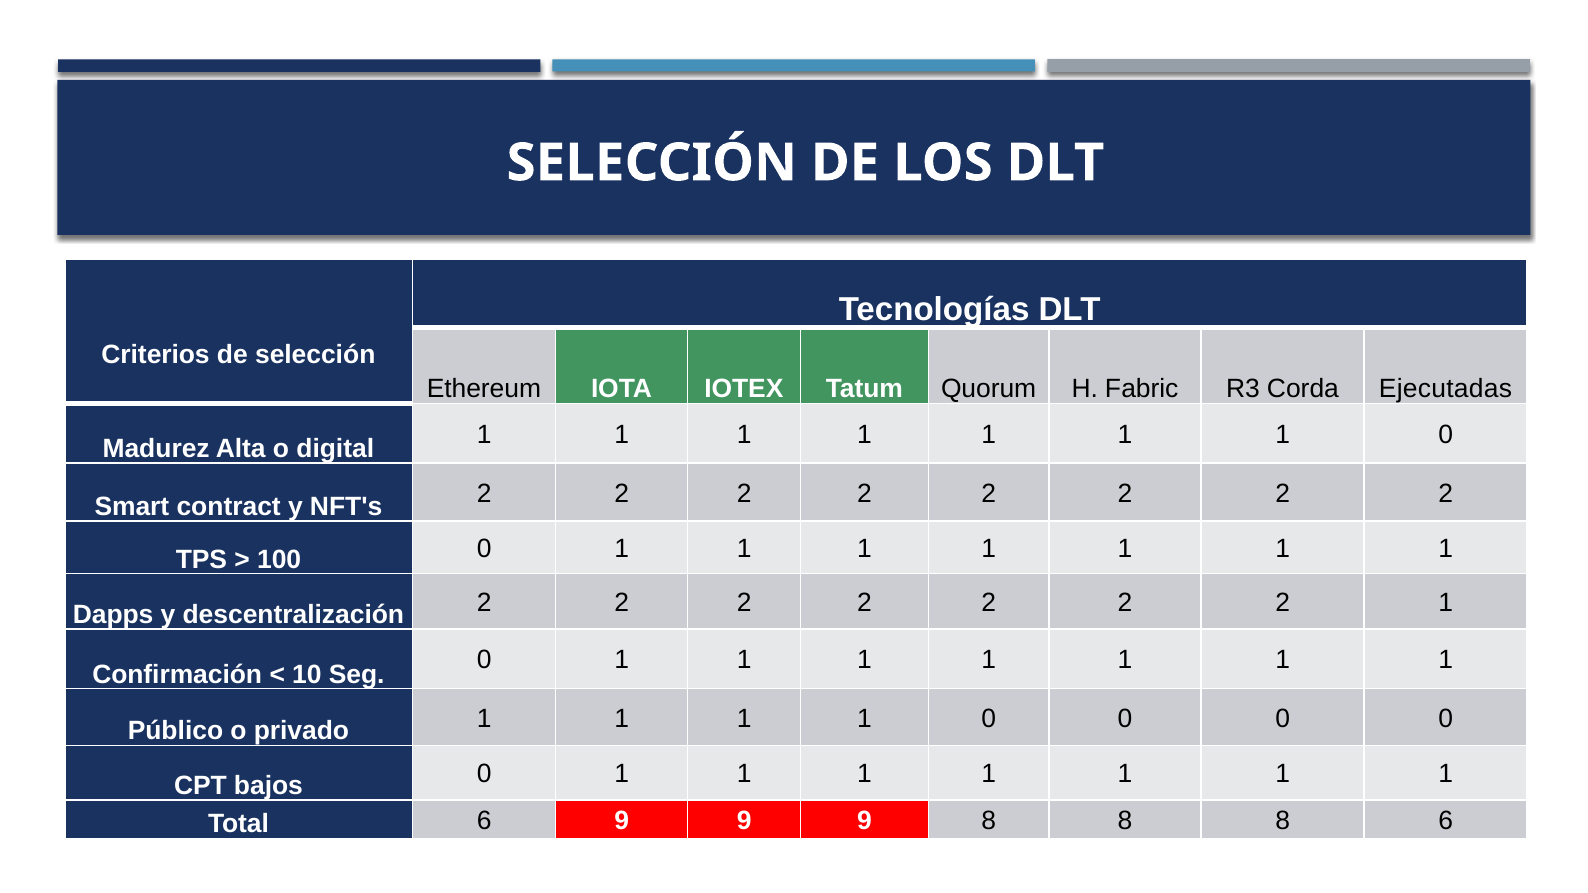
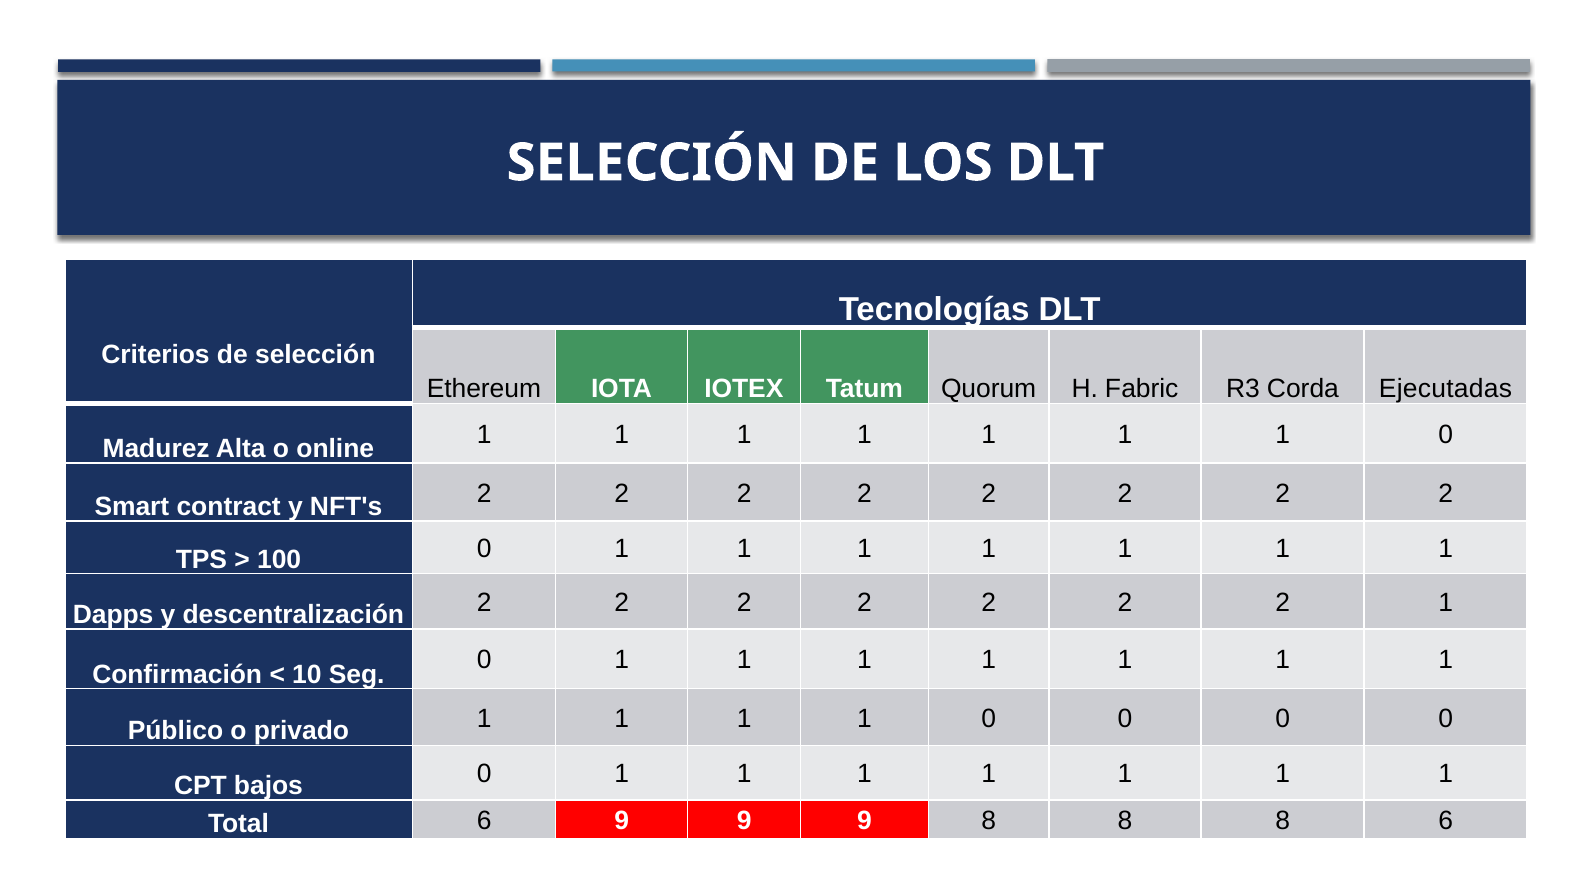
digital: digital -> online
